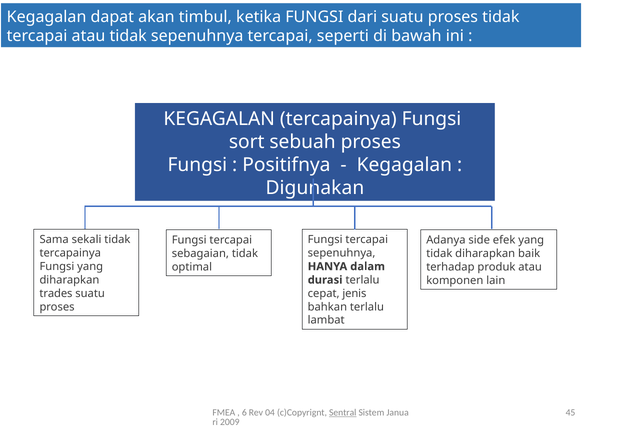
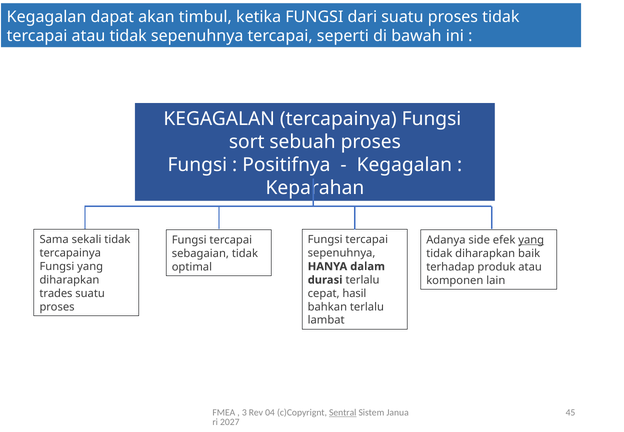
Digunakan: Digunakan -> Keparahan
yang at (531, 240) underline: none -> present
jenis: jenis -> hasil
6: 6 -> 3
2009: 2009 -> 2027
